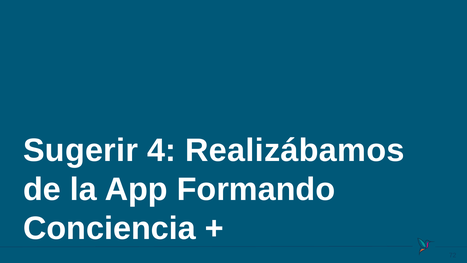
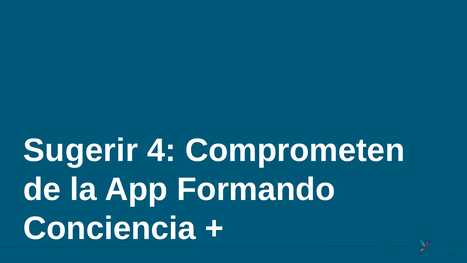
Realizábamos: Realizábamos -> Comprometen
